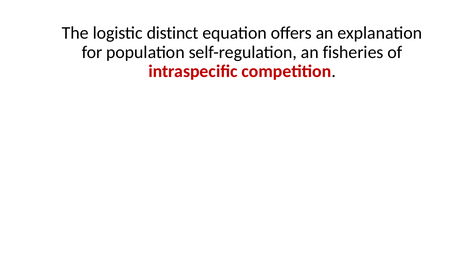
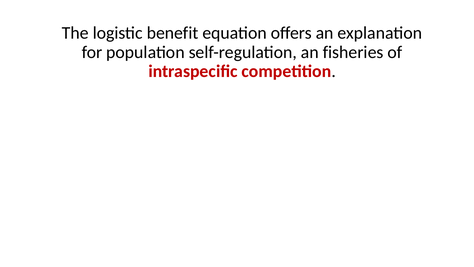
distinct: distinct -> benefit
